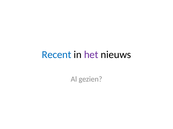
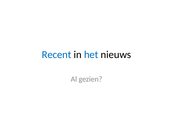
het colour: purple -> blue
